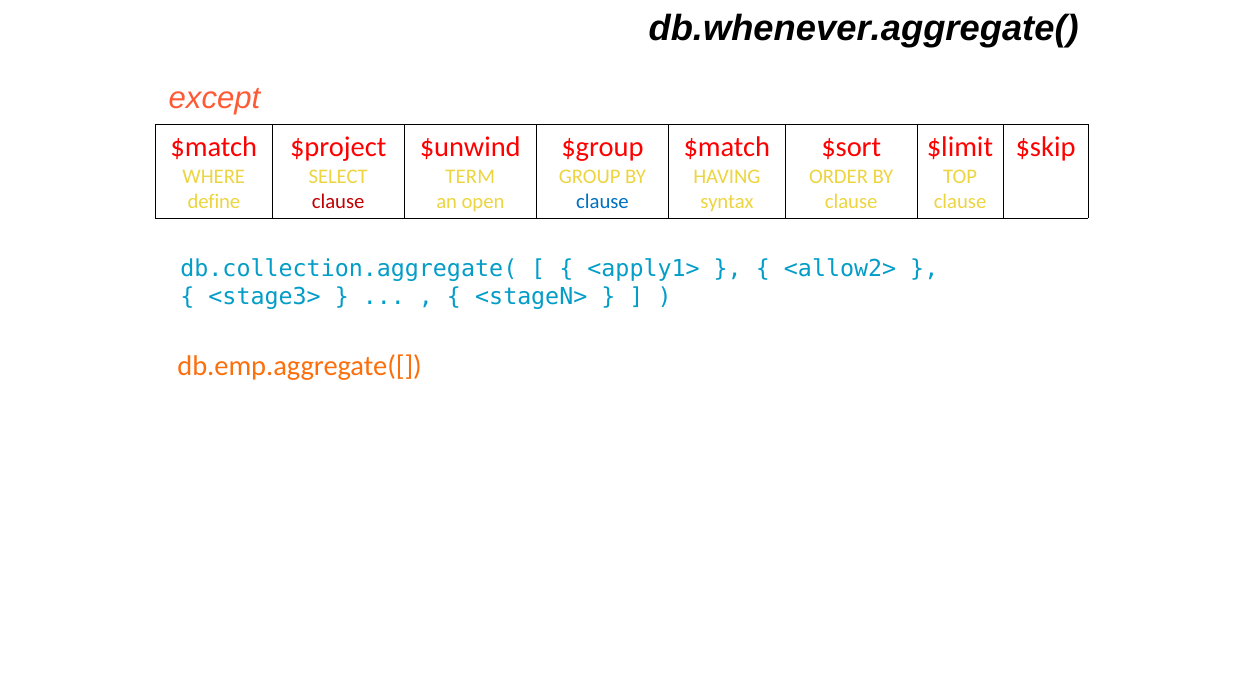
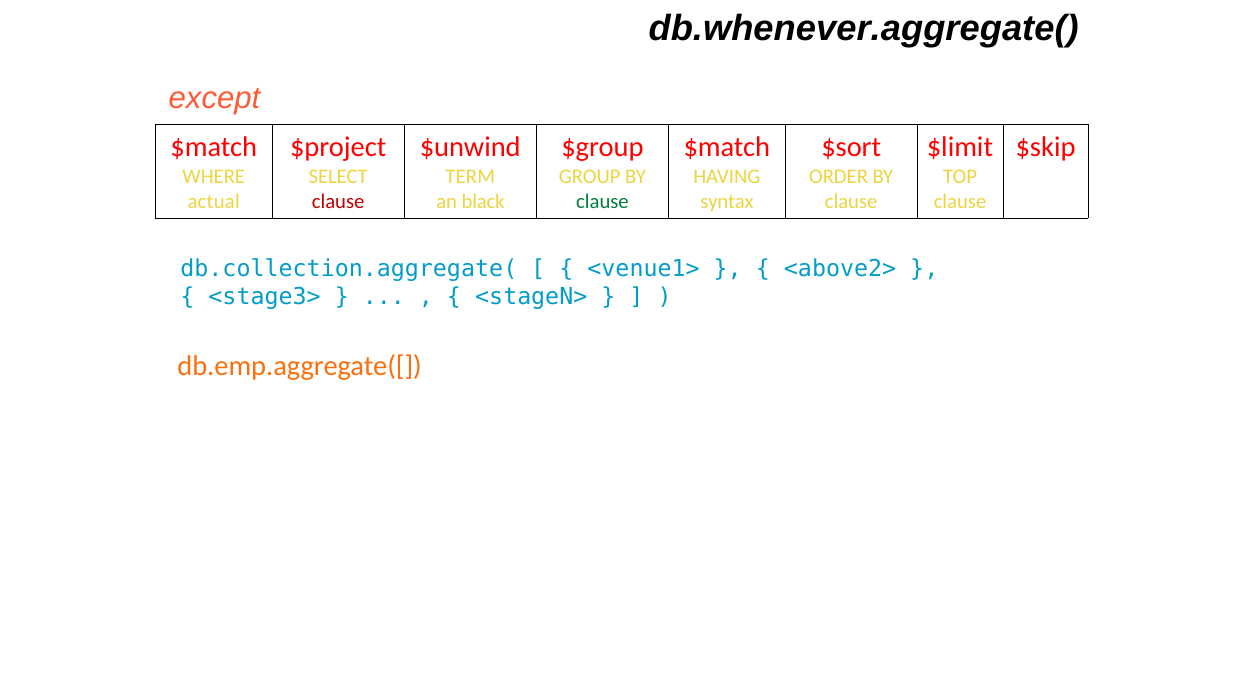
define: define -> actual
open: open -> black
clause at (602, 202) colour: blue -> green
<apply1>: <apply1> -> <venue1>
<allow2>: <allow2> -> <above2>
